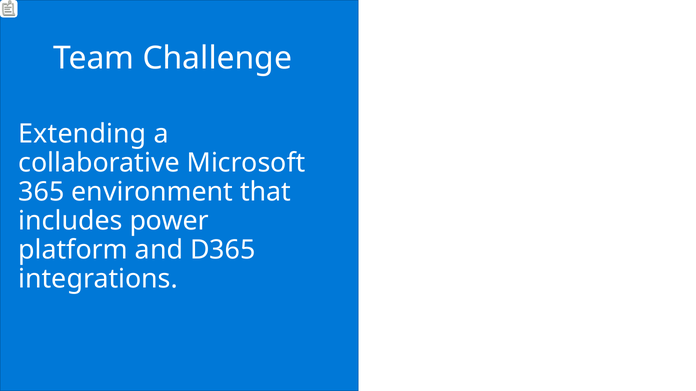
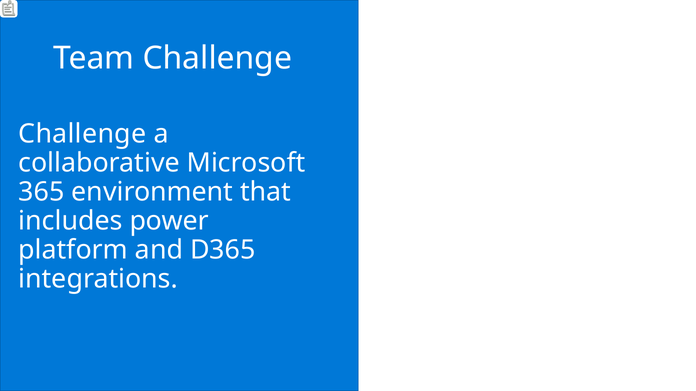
Extending at (82, 134): Extending -> Challenge
